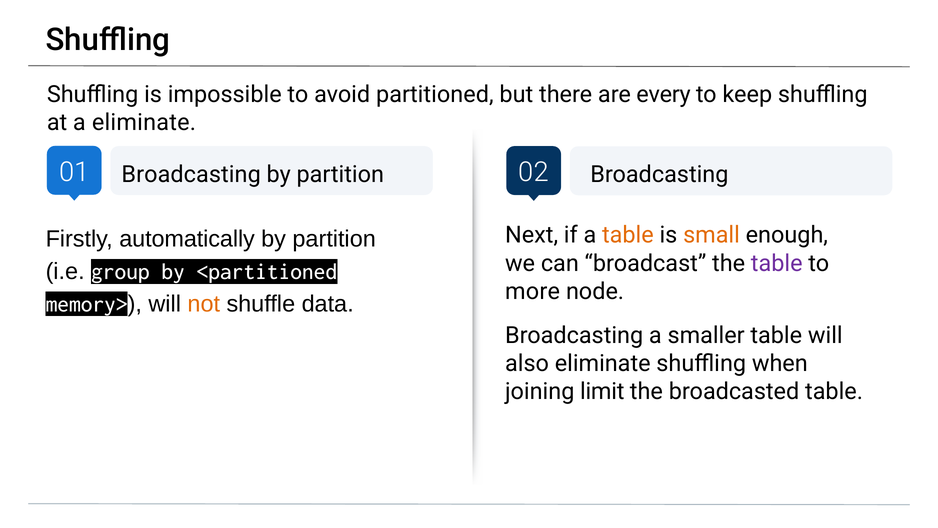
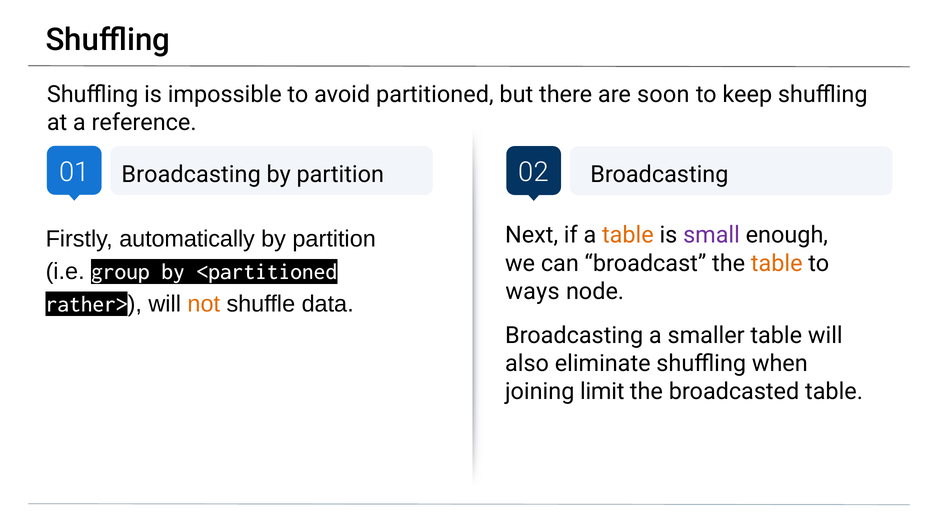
every: every -> soon
a eliminate: eliminate -> reference
small colour: orange -> purple
table at (777, 263) colour: purple -> orange
more: more -> ways
memory>: memory> -> rather>
